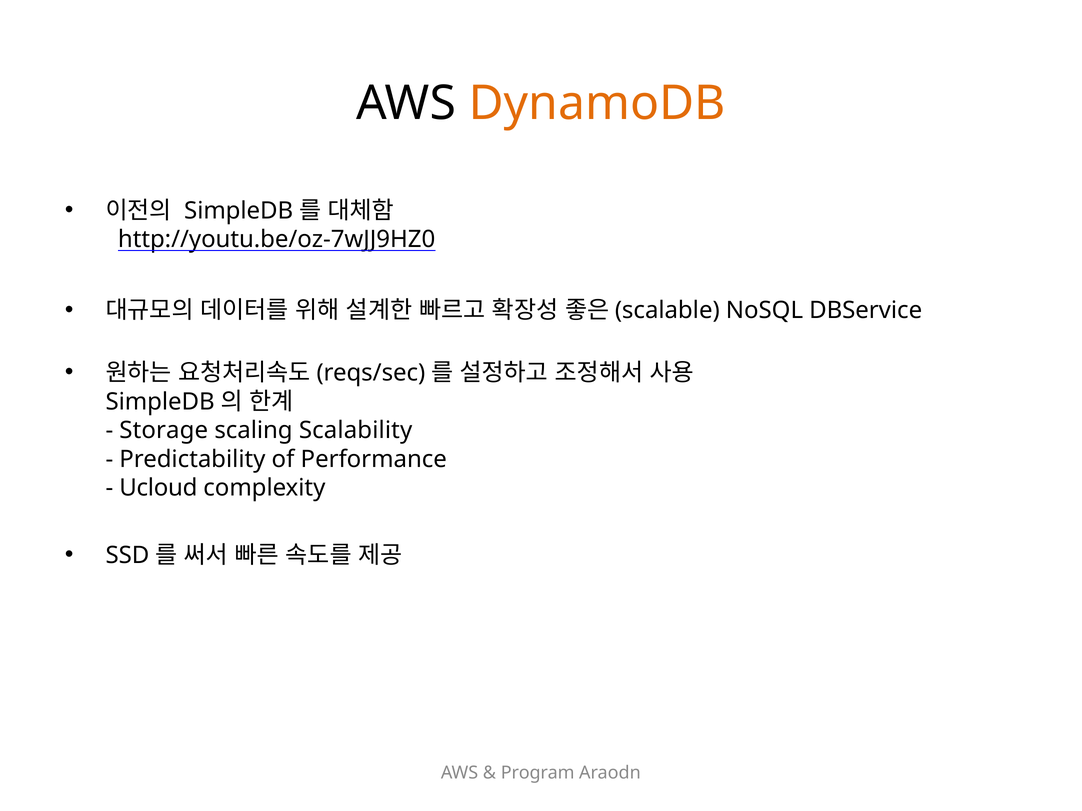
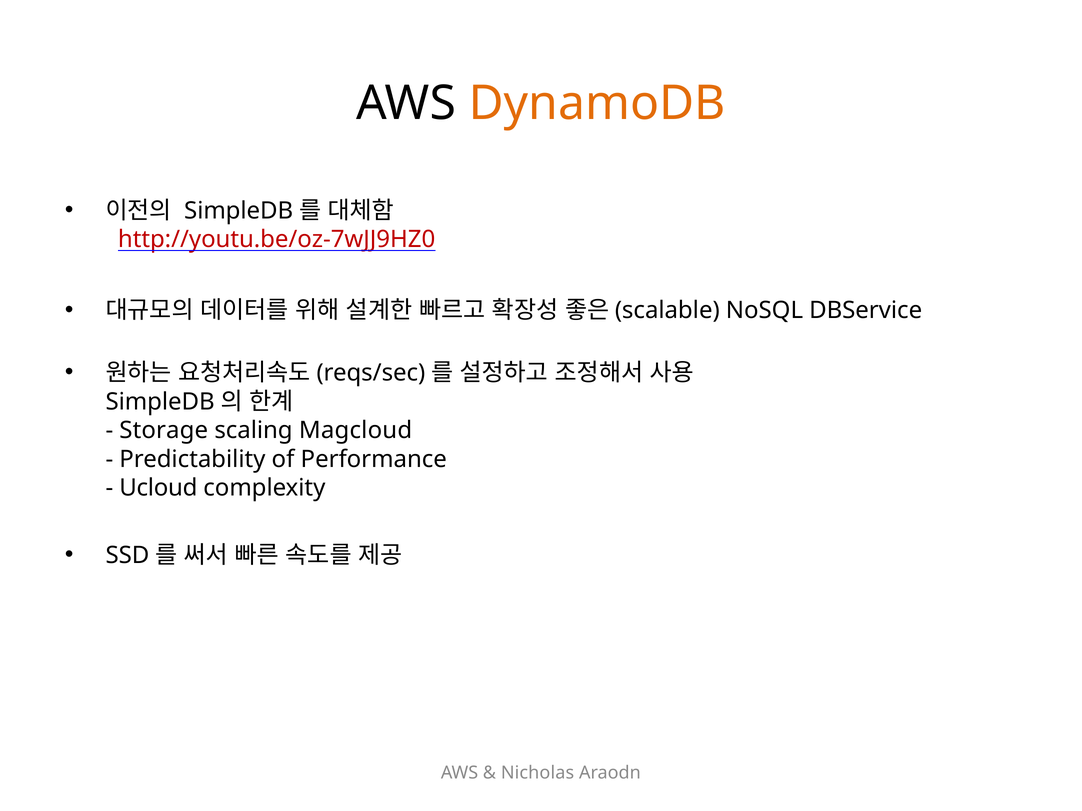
http://youtu.be/oz-7wJJ9HZ0 colour: black -> red
Scalability: Scalability -> Magcloud
Program: Program -> Nicholas
